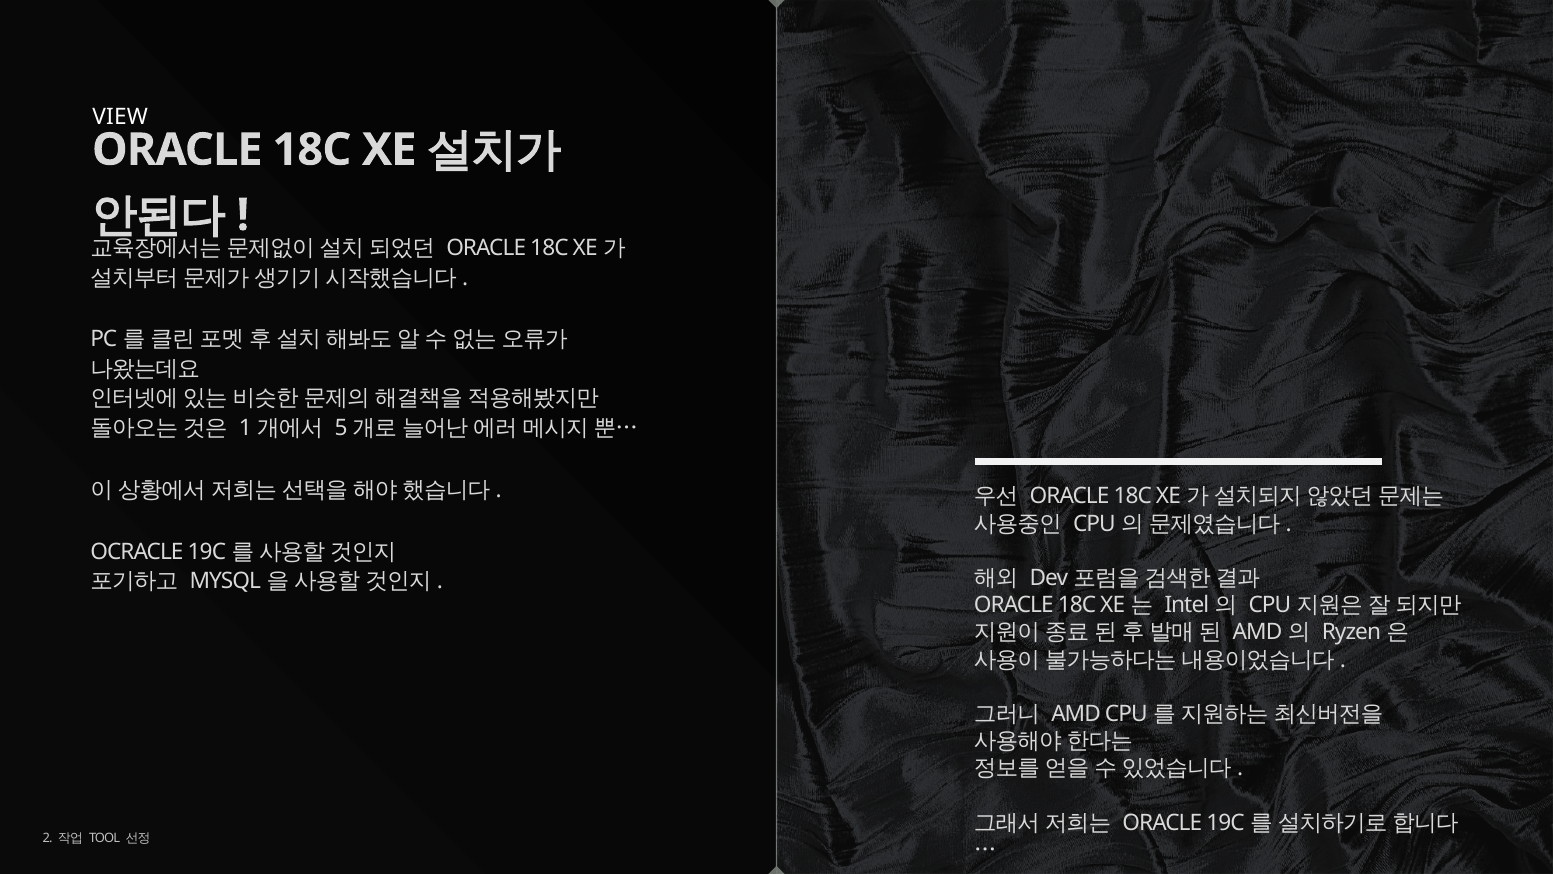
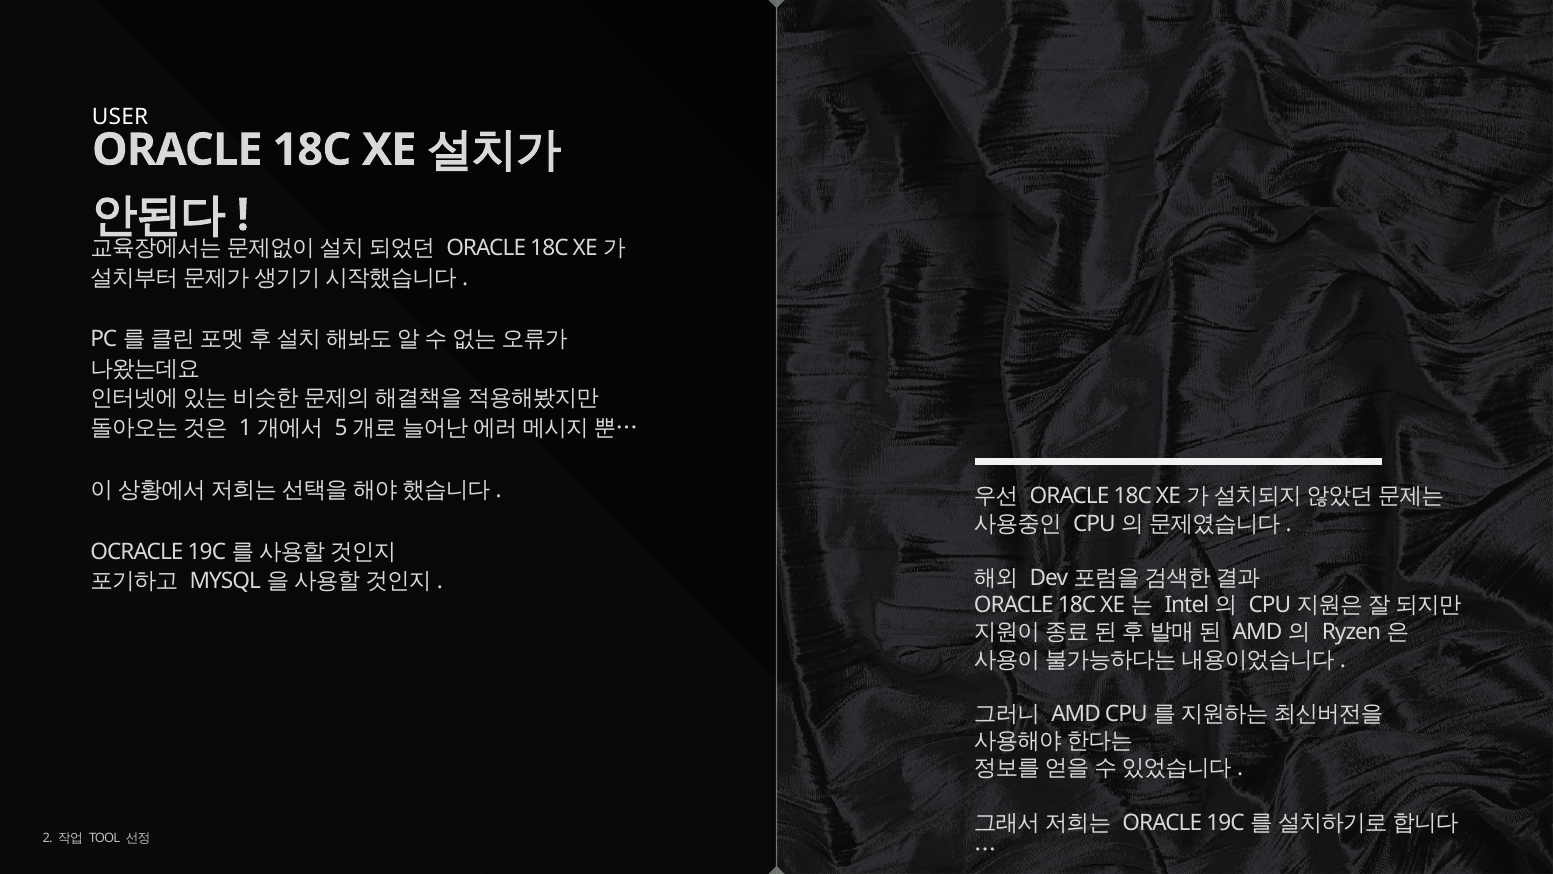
VIEW: VIEW -> USER
